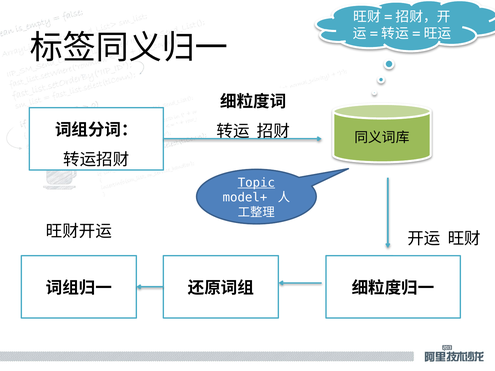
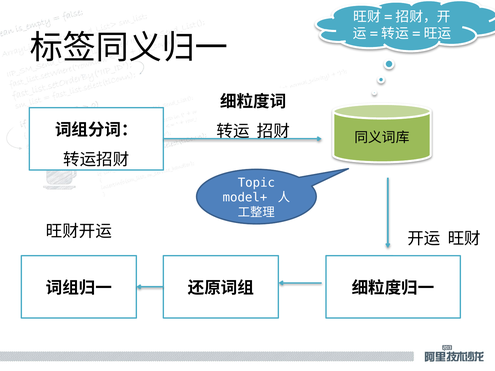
Topic underline: present -> none
